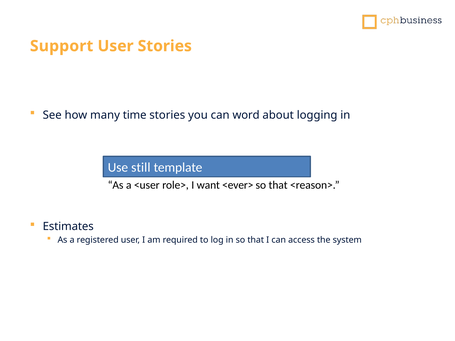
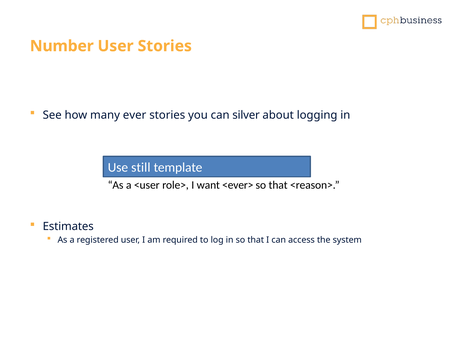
Support: Support -> Number
time: time -> ever
word: word -> silver
